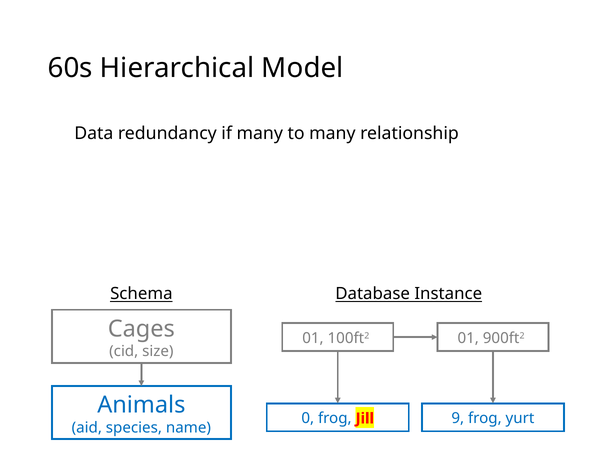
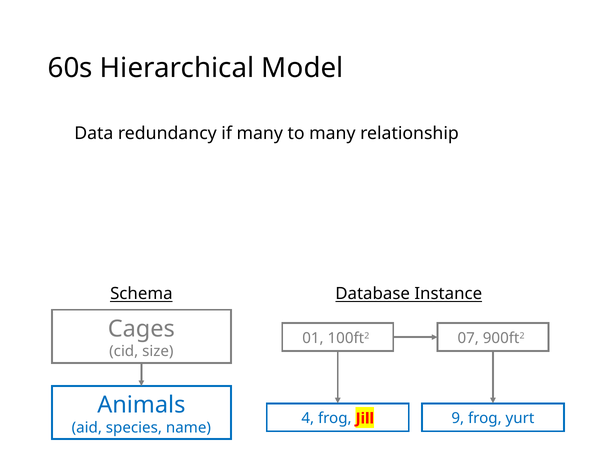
100ft2 01: 01 -> 07
0: 0 -> 4
